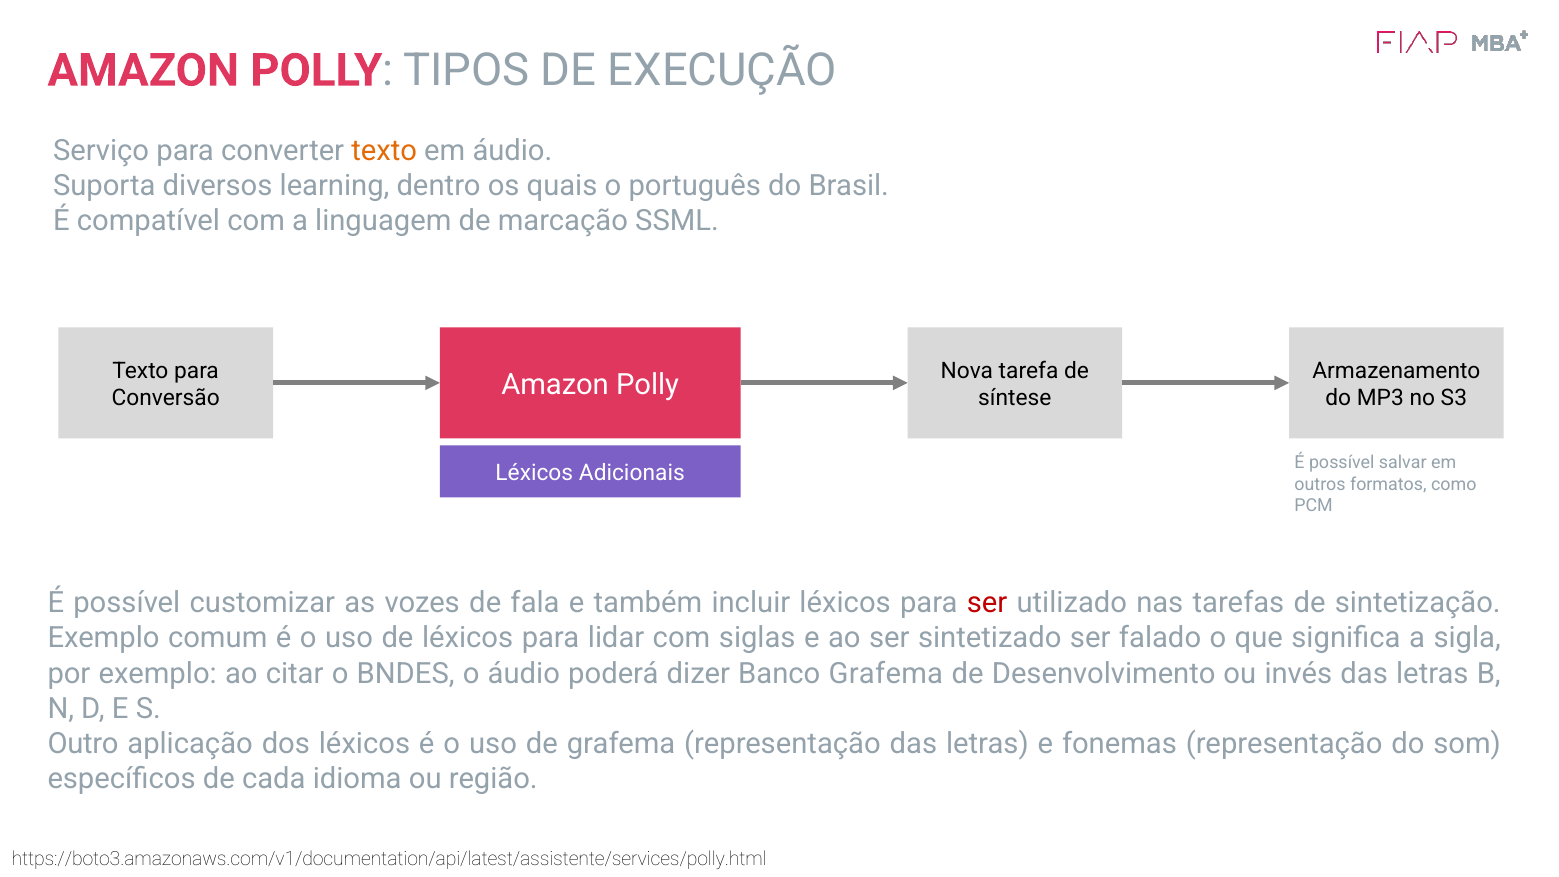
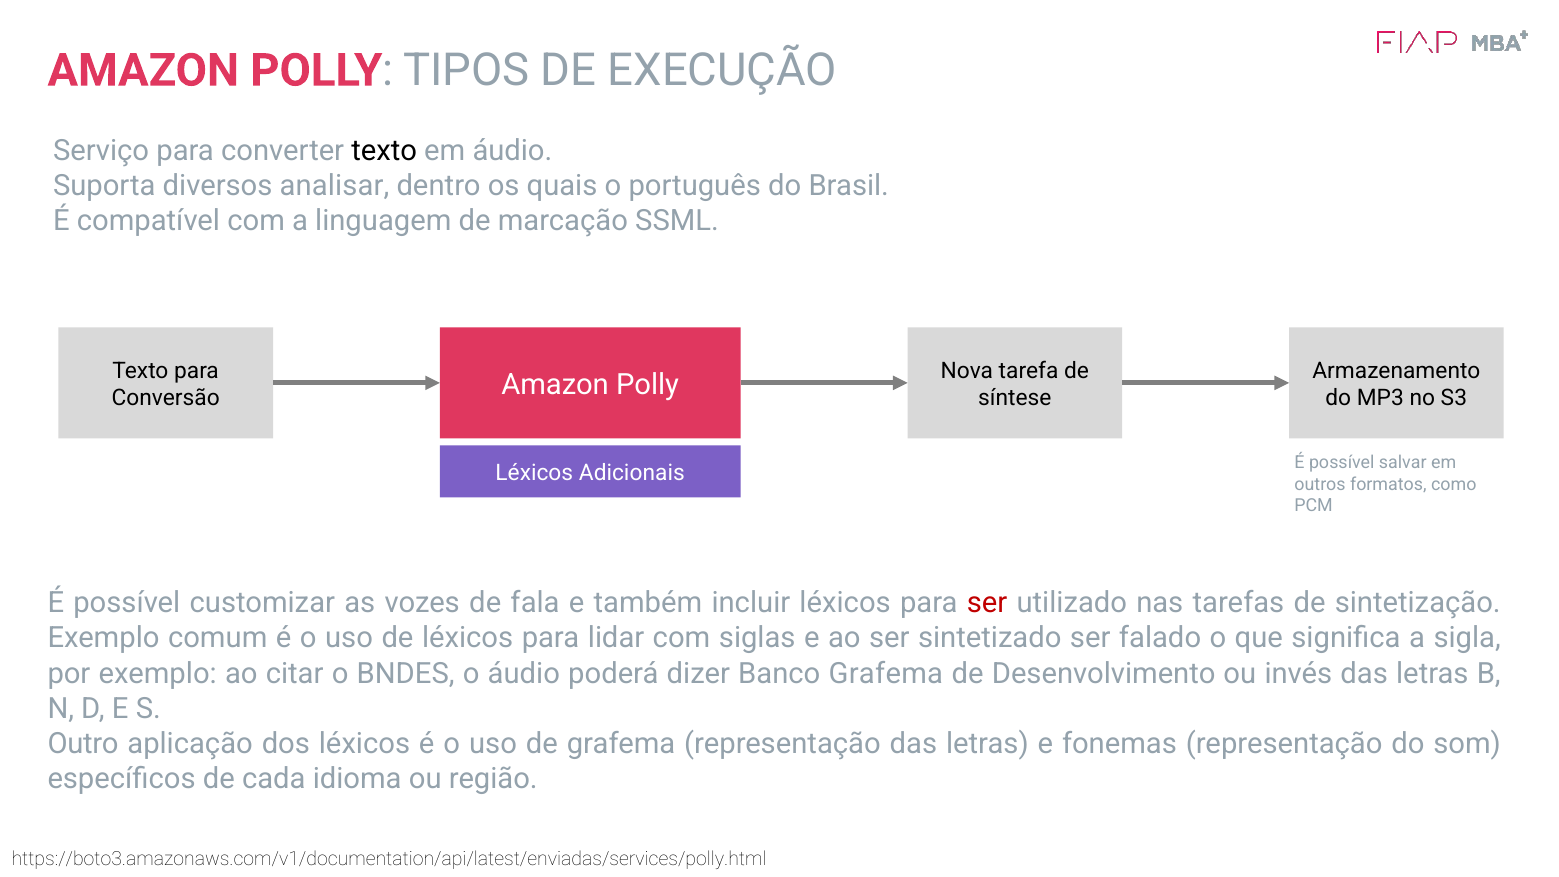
texto at (384, 151) colour: orange -> black
learning: learning -> analisar
https://boto3.amazonaws.com/v1/documentation/api/latest/assistente/services/polly.html: https://boto3.amazonaws.com/v1/documentation/api/latest/assistente/services/polly.html -> https://boto3.amazonaws.com/v1/documentation/api/latest/enviadas/services/polly.html
